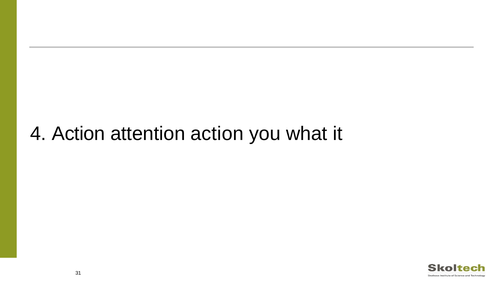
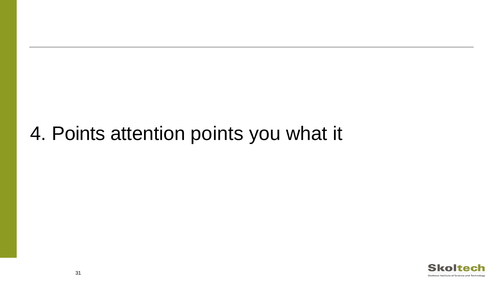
4 Action: Action -> Points
attention action: action -> points
